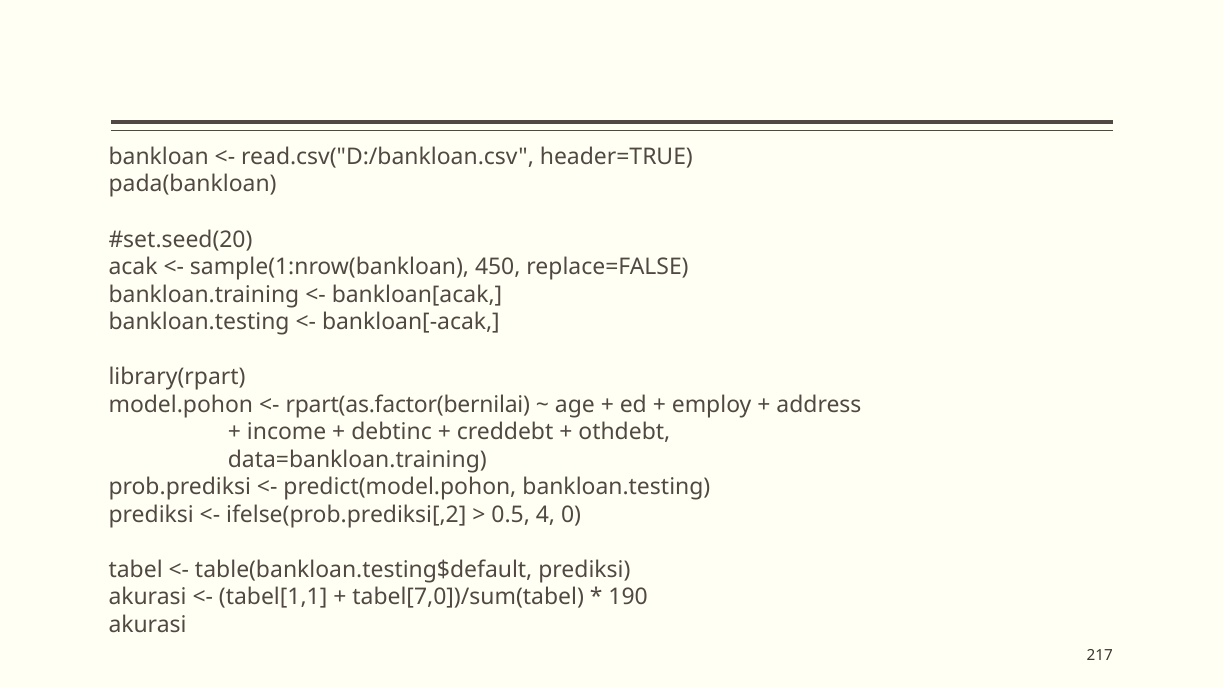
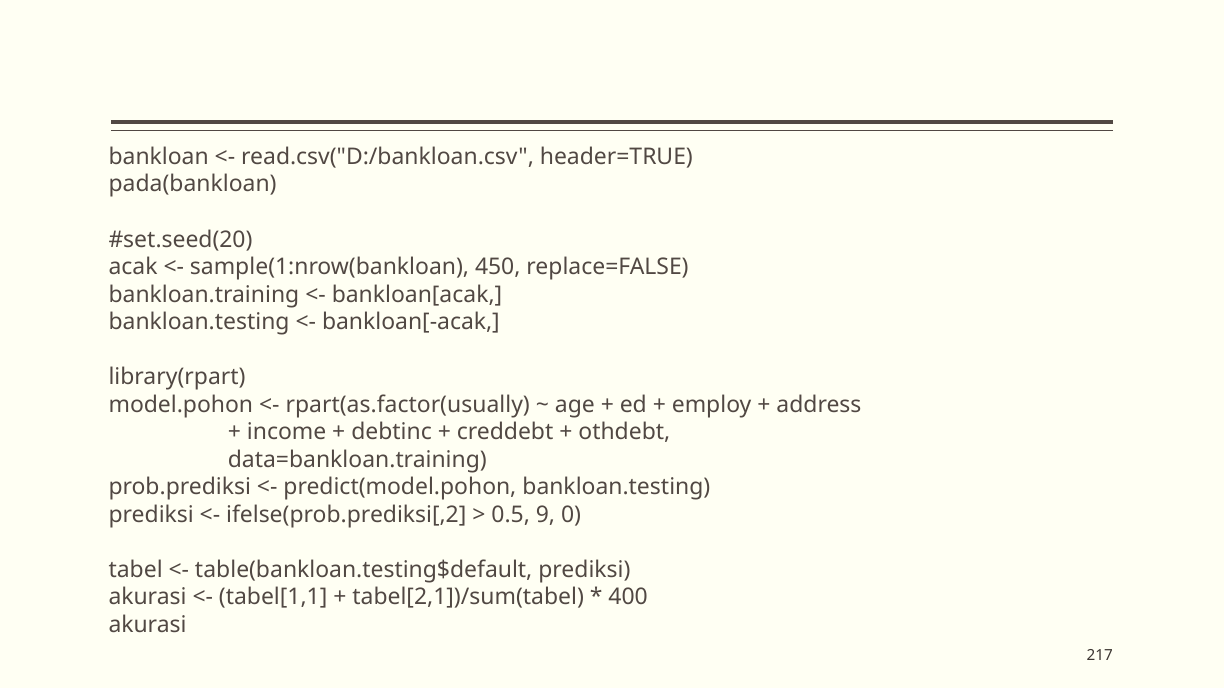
rpart(as.factor(bernilai: rpart(as.factor(bernilai -> rpart(as.factor(usually
4: 4 -> 9
tabel[7,0])/sum(tabel: tabel[7,0])/sum(tabel -> tabel[2,1])/sum(tabel
190: 190 -> 400
